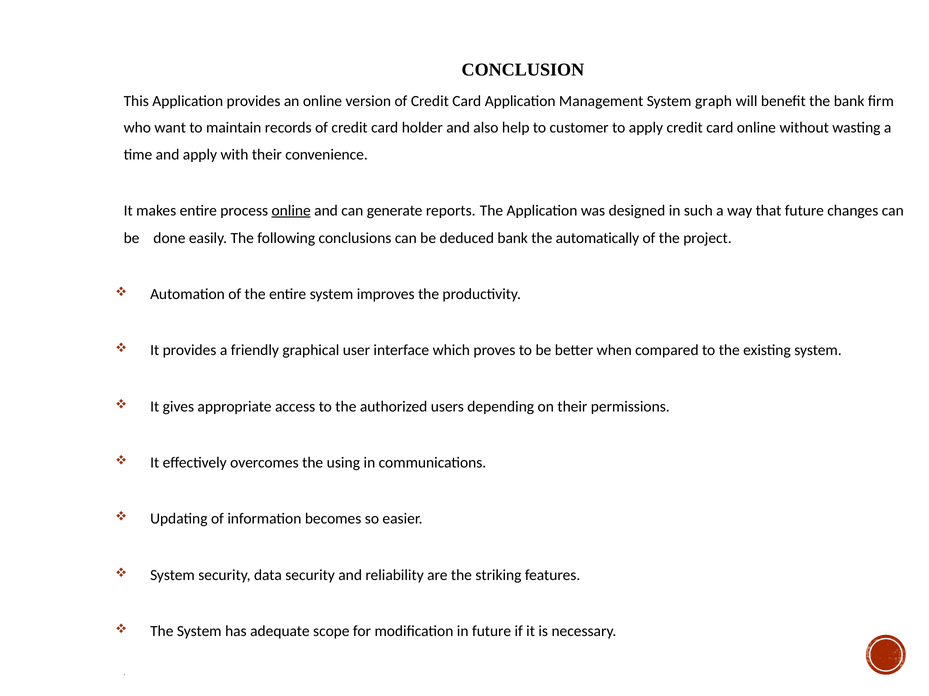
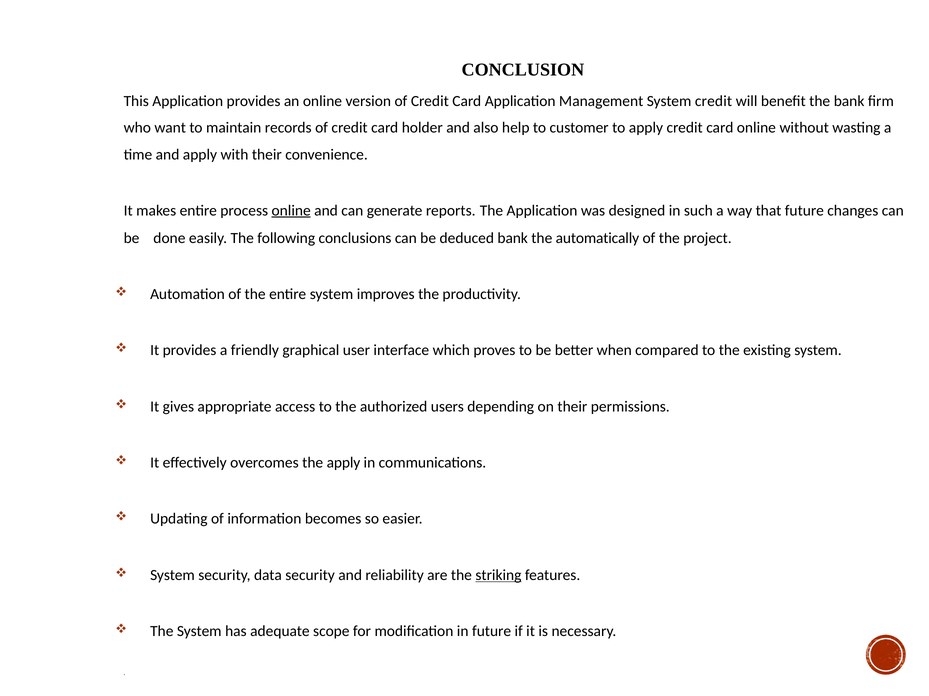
System graph: graph -> credit
the using: using -> apply
striking underline: none -> present
